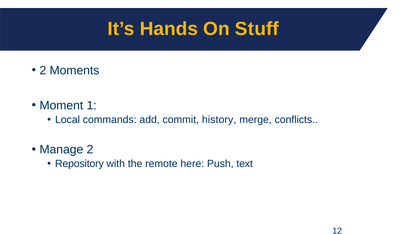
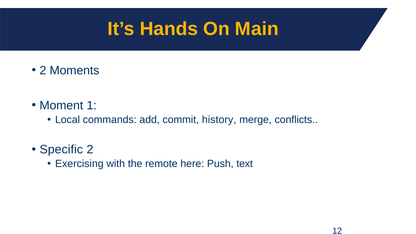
Stuff: Stuff -> Main
Manage: Manage -> Specific
Repository: Repository -> Exercising
